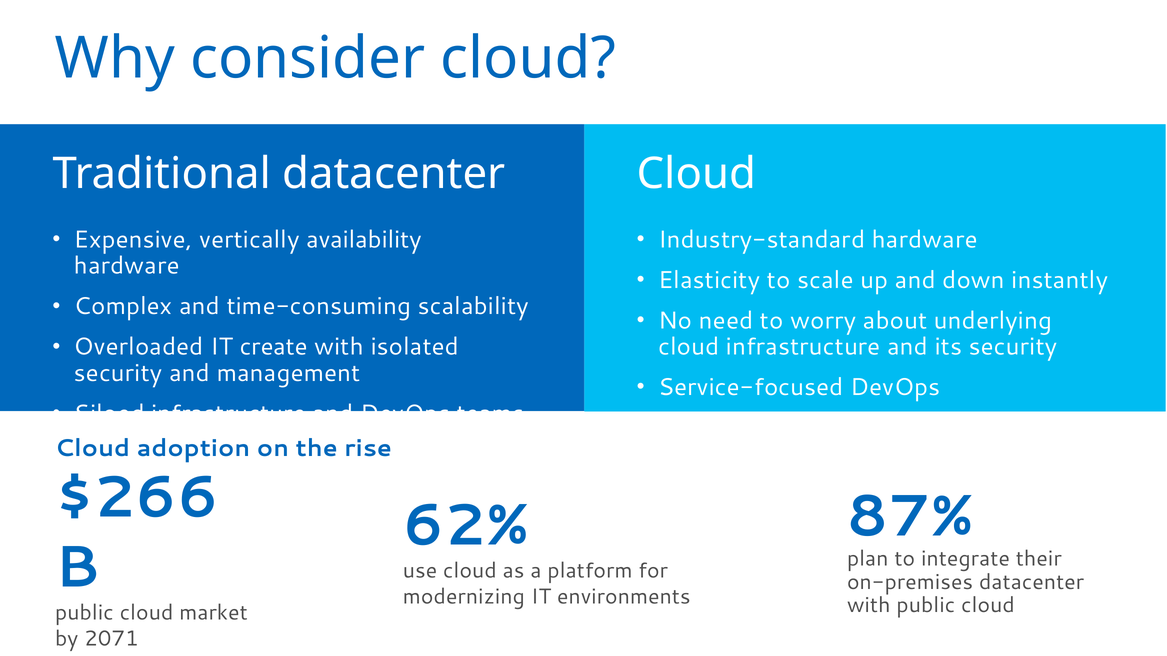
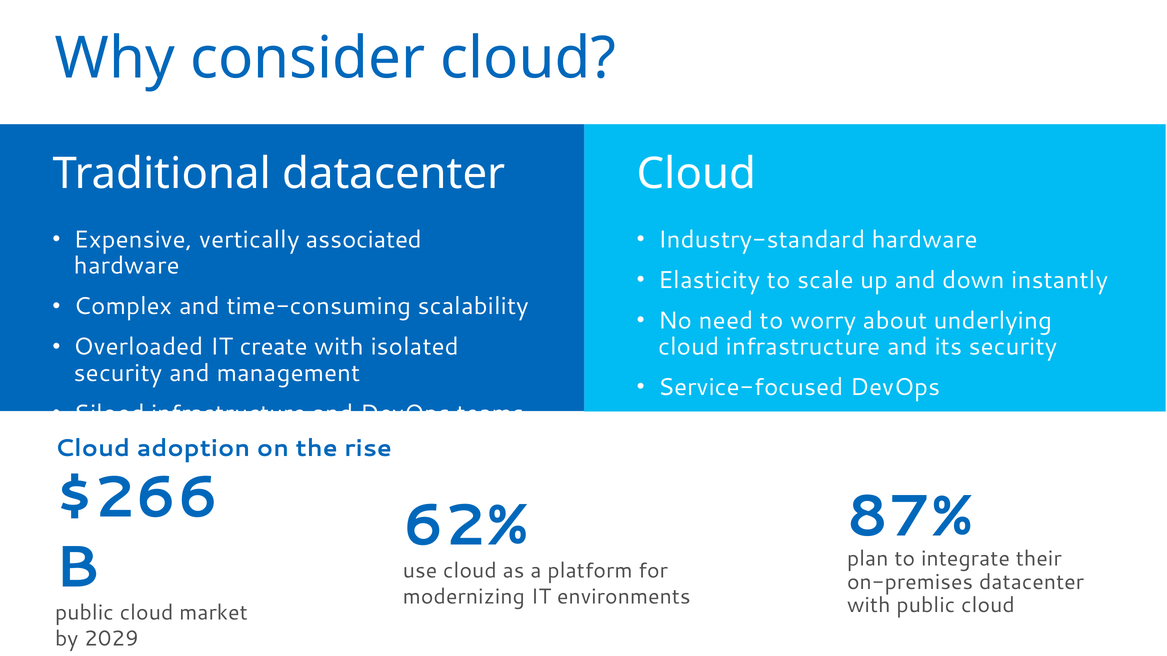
availability: availability -> associated
2071: 2071 -> 2029
